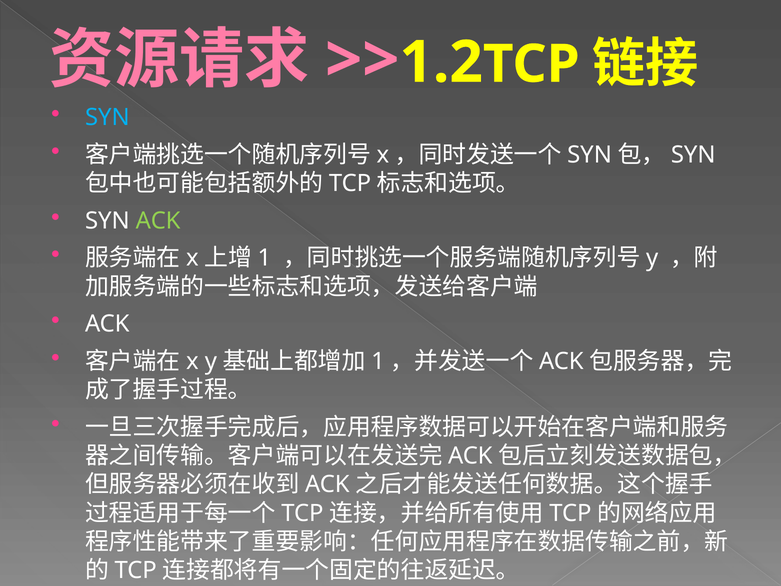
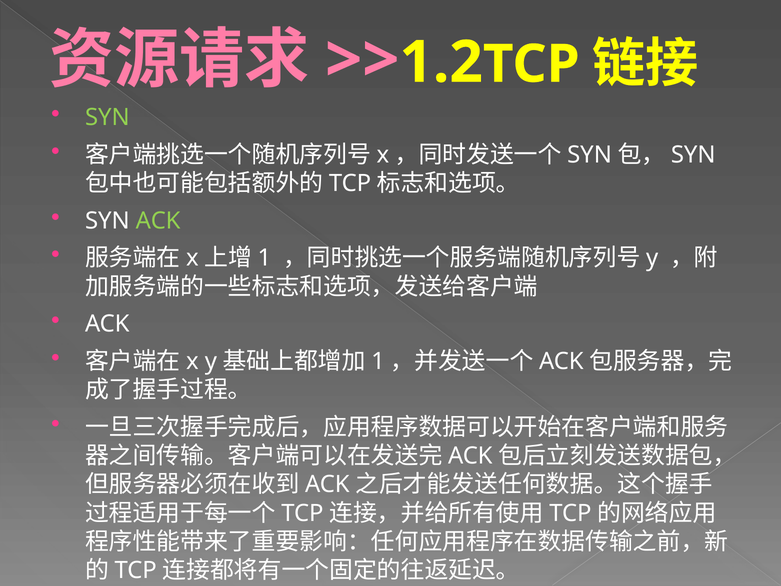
SYN at (107, 117) colour: light blue -> light green
